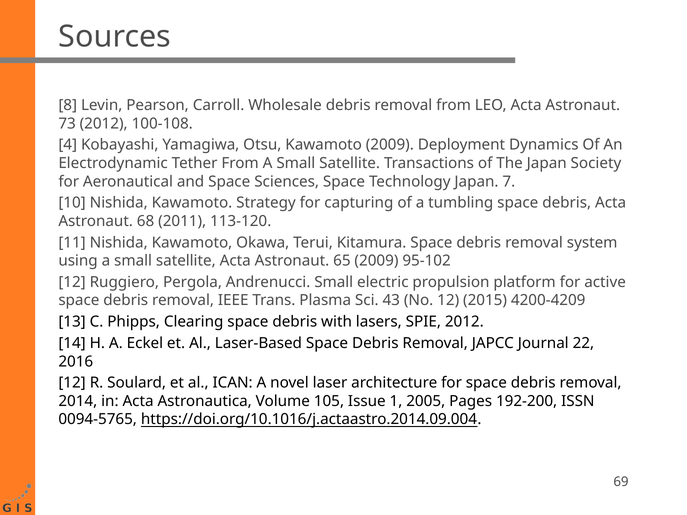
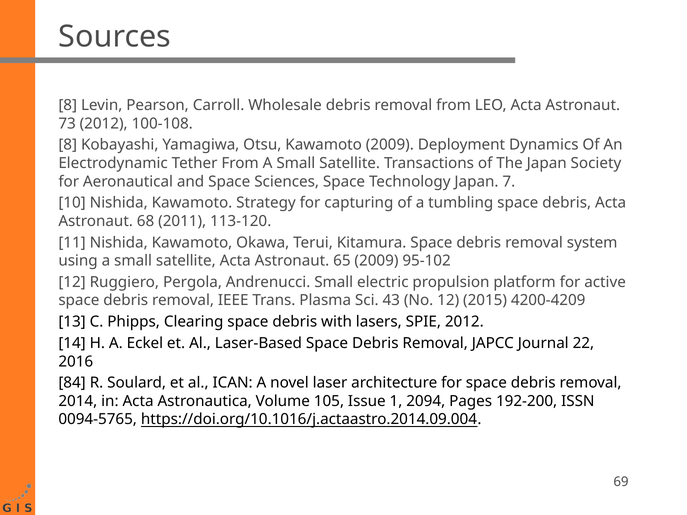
4 at (68, 145): 4 -> 8
12 at (72, 383): 12 -> 84
2005: 2005 -> 2094
